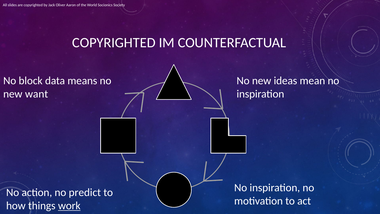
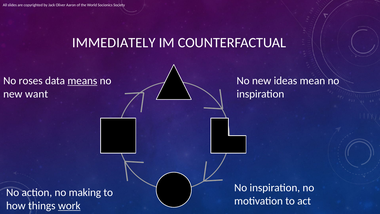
COPYRIGHTED at (114, 43): COPYRIGHTED -> IMMEDIATELY
block: block -> roses
means underline: none -> present
predict: predict -> making
